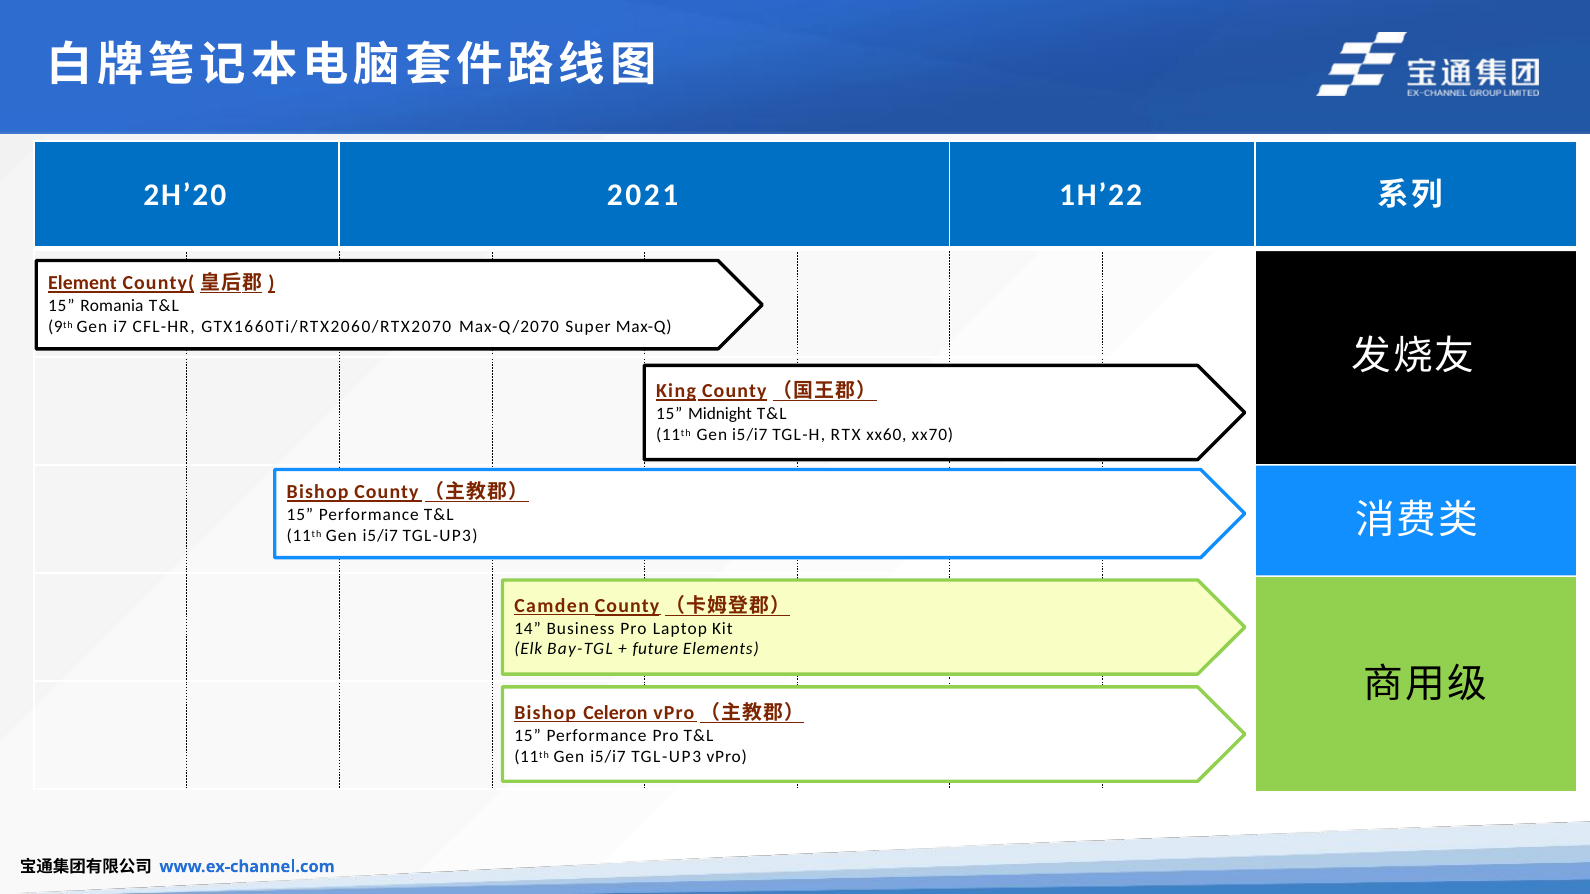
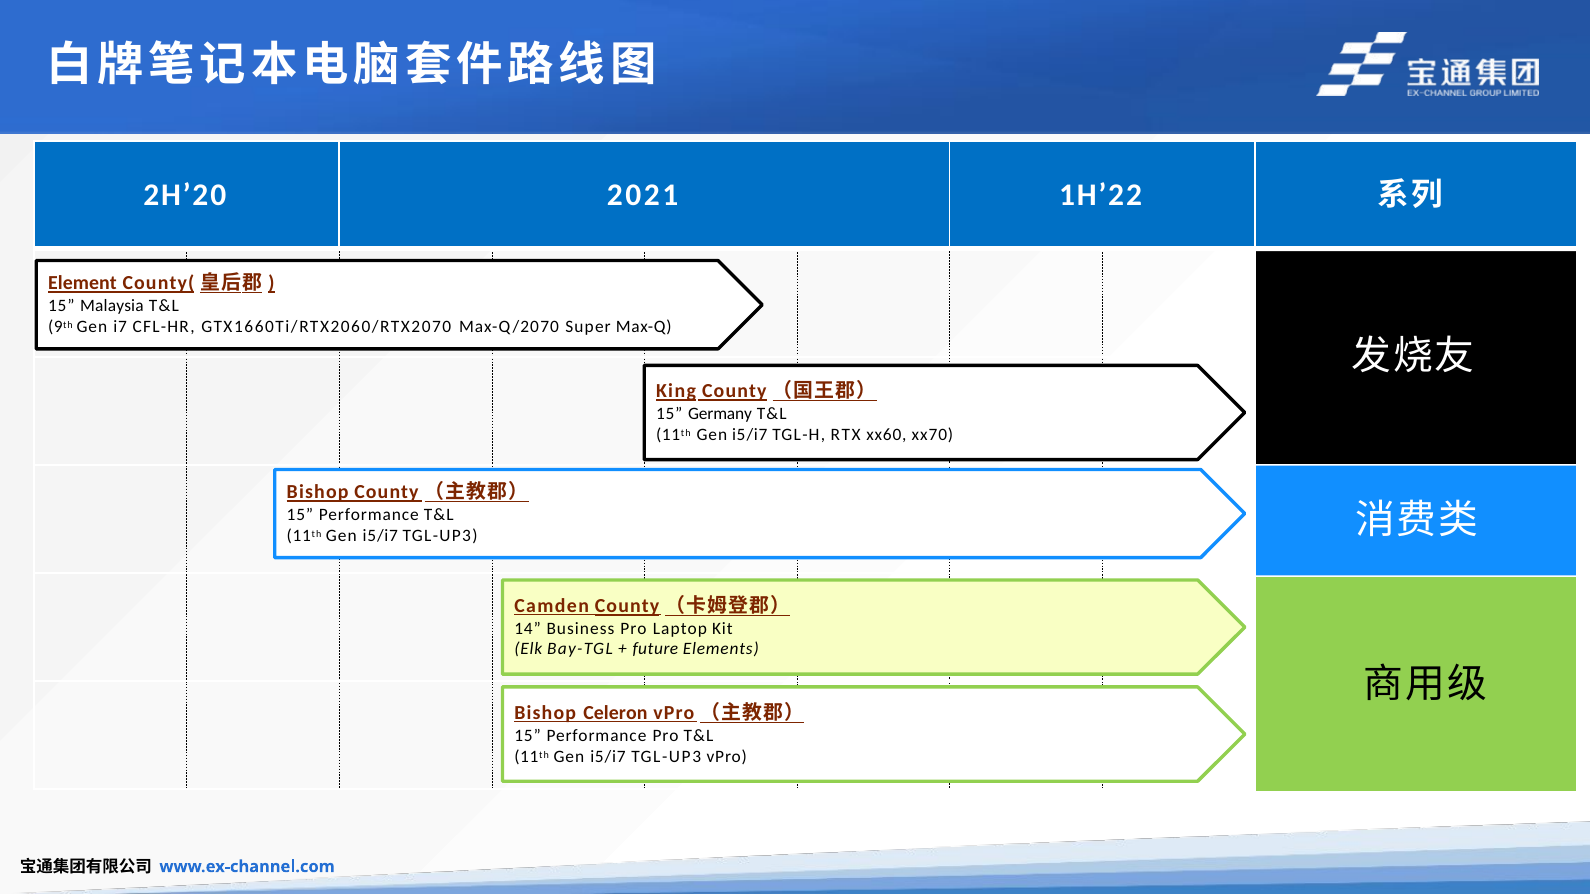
Romania: Romania -> Malaysia
Midnight: Midnight -> Germany
